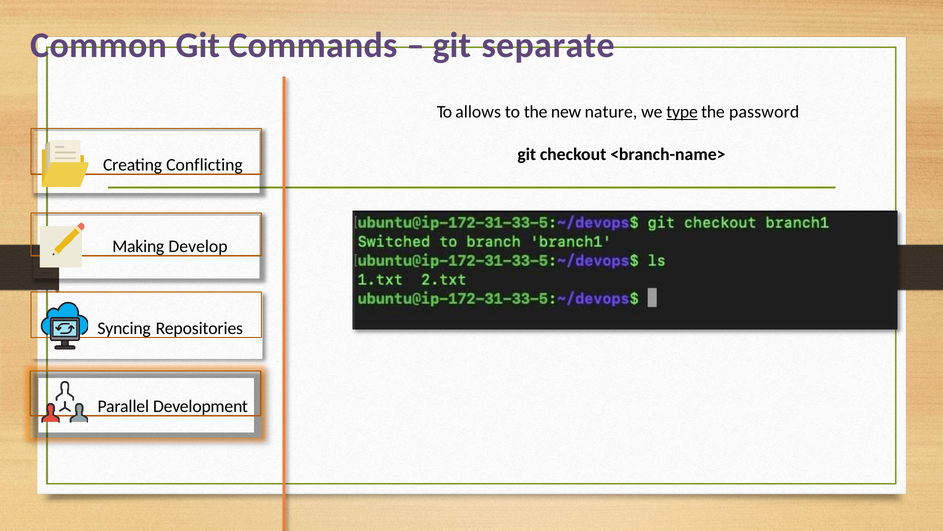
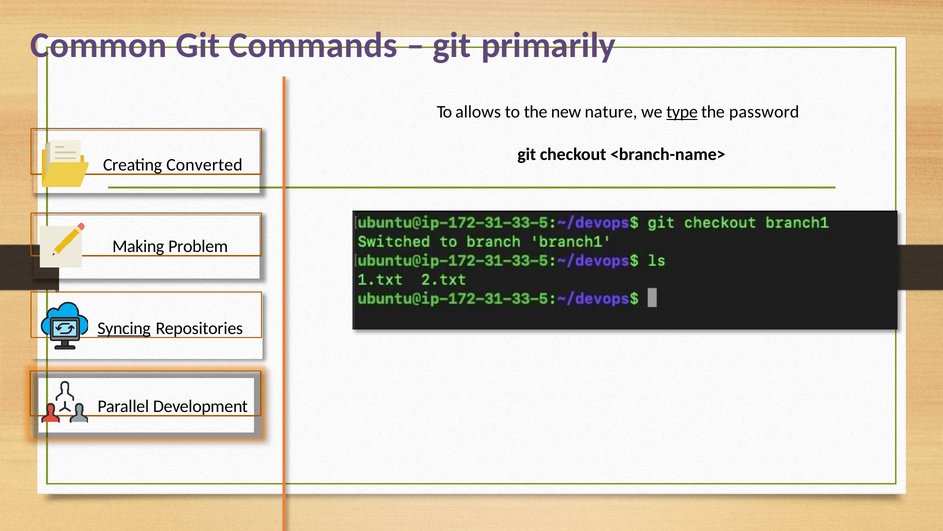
separate: separate -> primarily
Conflicting: Conflicting -> Converted
Develop: Develop -> Problem
Syncing underline: none -> present
